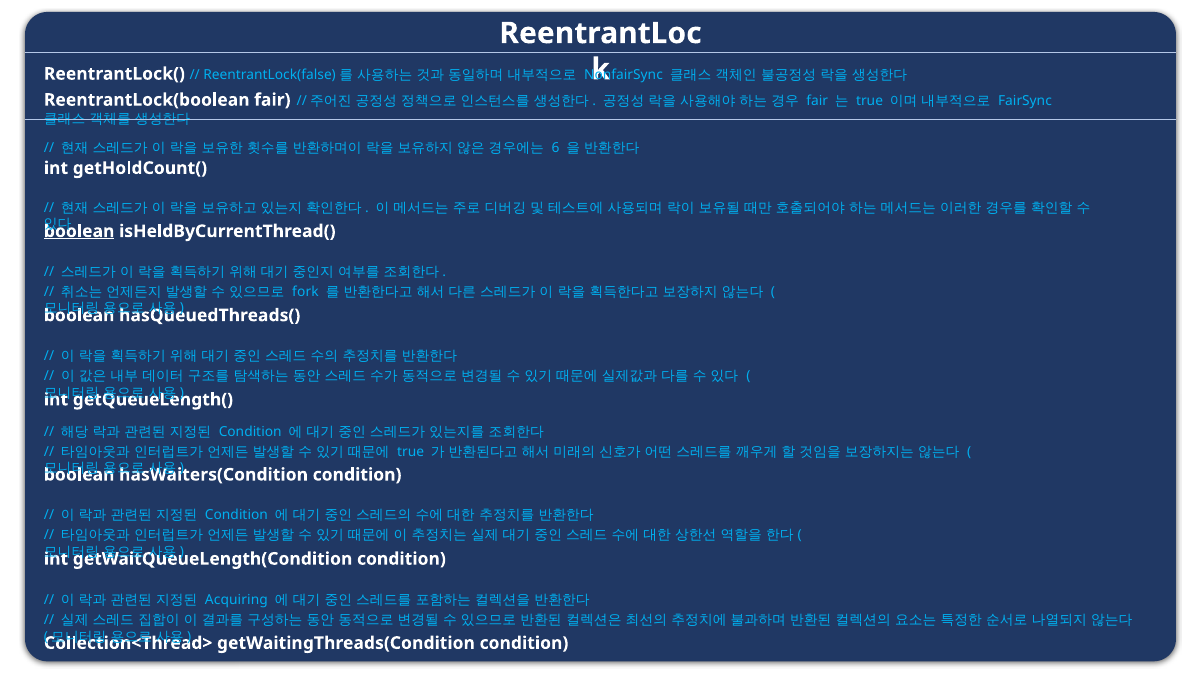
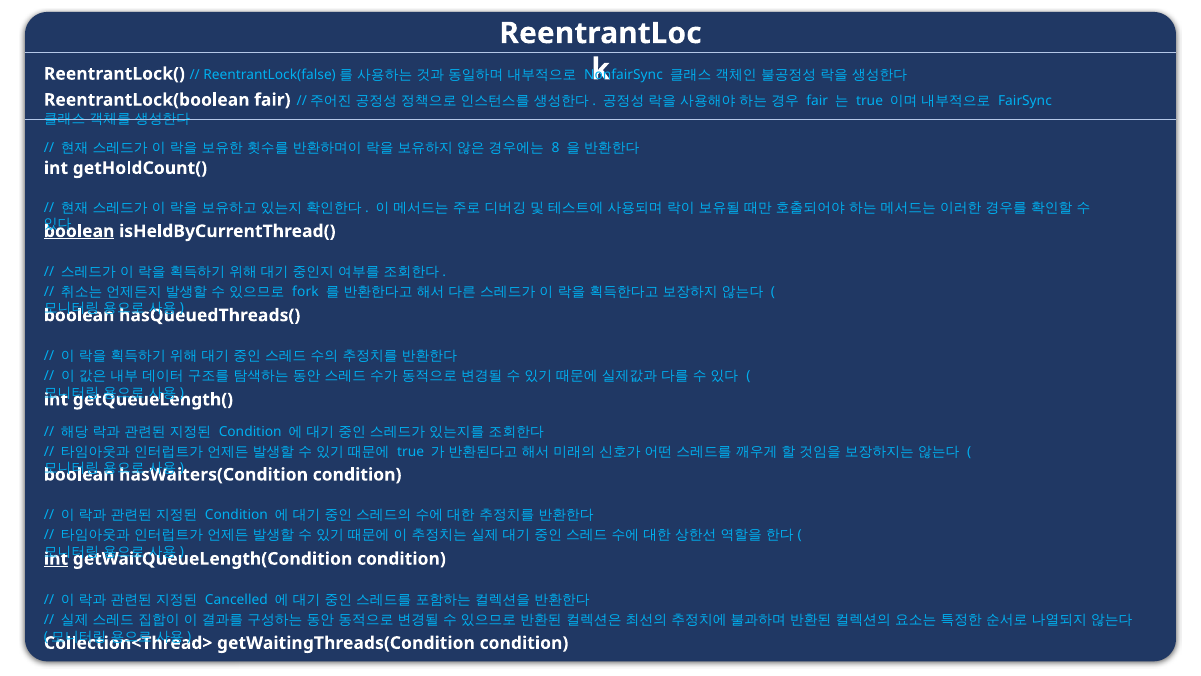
6: 6 -> 8
int at (56, 559) underline: none -> present
Acquiring: Acquiring -> Cancelled
